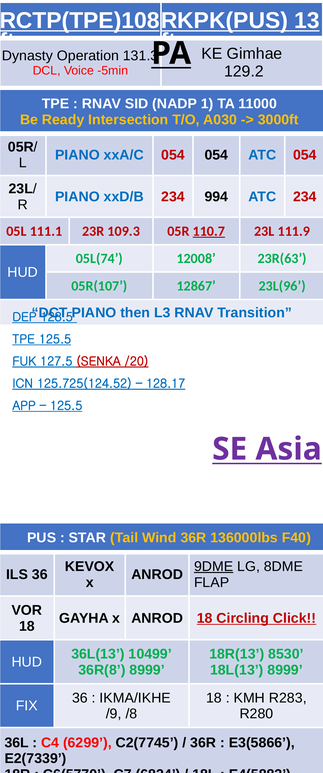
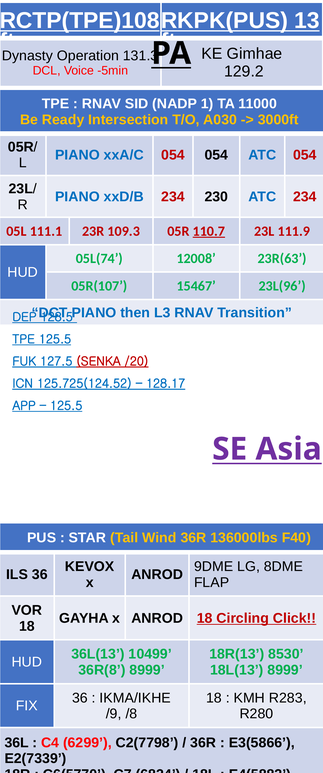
994: 994 -> 230
12867: 12867 -> 15467
9DME underline: present -> none
C2(7745: C2(7745 -> C2(7798
